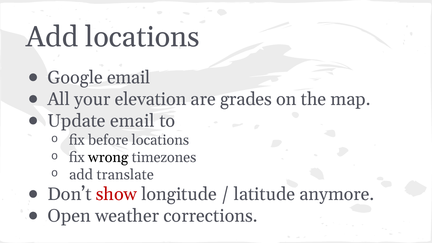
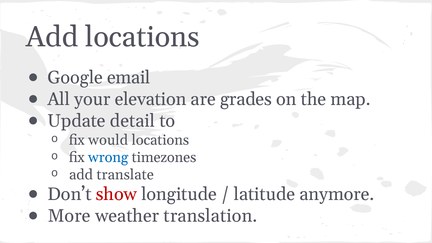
Update email: email -> detail
before: before -> would
wrong colour: black -> blue
Open: Open -> More
corrections: corrections -> translation
